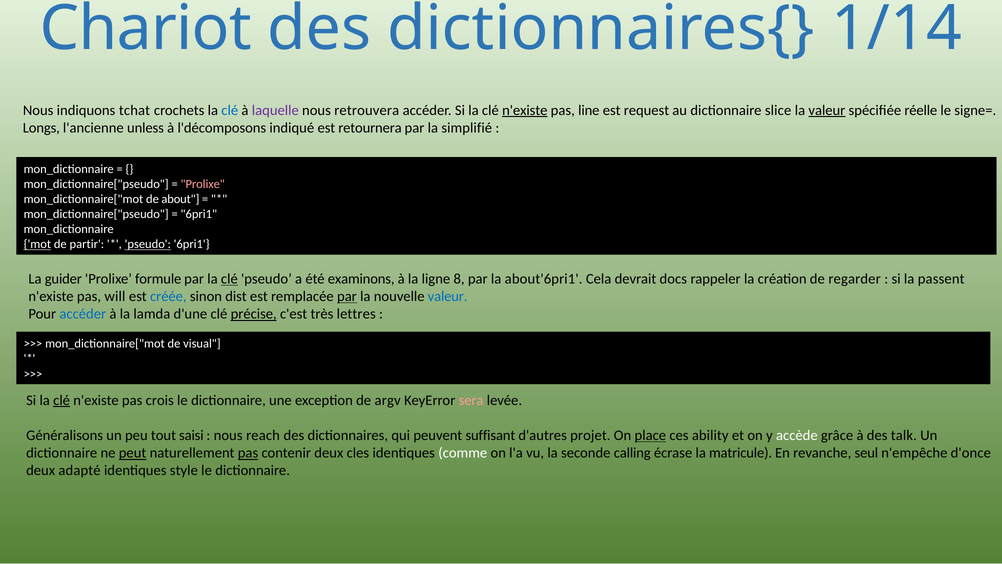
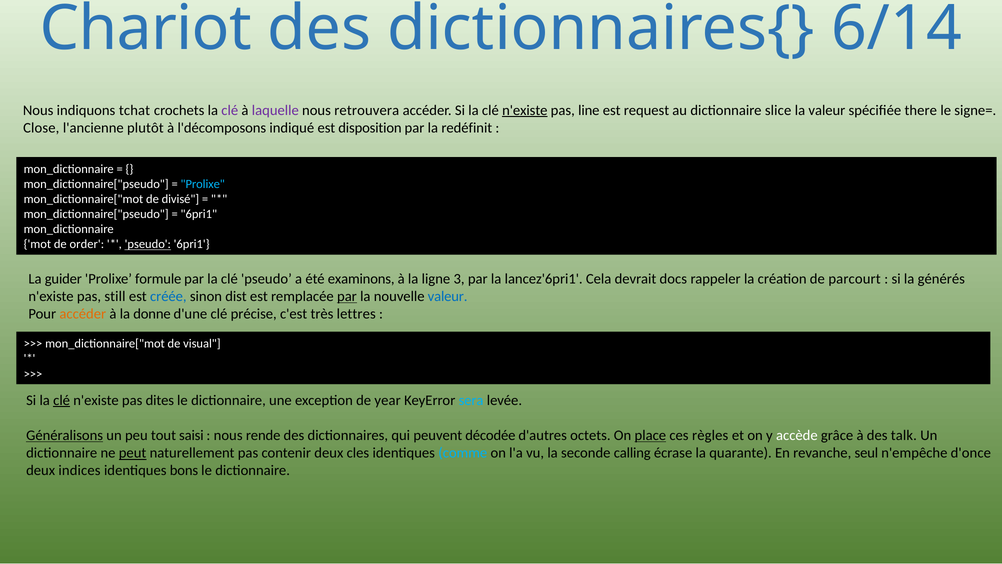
1/14: 1/14 -> 6/14
clé at (230, 110) colour: blue -> purple
valeur at (827, 110) underline: present -> none
réelle: réelle -> there
Longs: Longs -> Close
unless: unless -> plutôt
retournera: retournera -> disposition
simplifié: simplifié -> redéfinit
Prolixe at (203, 184) colour: pink -> light blue
about: about -> divisé
mot underline: present -> none
partir: partir -> order
clé at (229, 279) underline: present -> none
8: 8 -> 3
about'6pri1: about'6pri1 -> lancez'6pri1
regarder: regarder -> parcourt
passent: passent -> générés
will: will -> still
accéder at (83, 314) colour: blue -> orange
lamda: lamda -> donne
précise underline: present -> none
crois: crois -> dites
argv: argv -> year
sera colour: pink -> light blue
Généralisons underline: none -> present
reach: reach -> rende
suffisant: suffisant -> décodée
projet: projet -> octets
ability: ability -> règles
pas at (248, 453) underline: present -> none
comme colour: white -> light blue
matricule: matricule -> quarante
adapté: adapté -> indices
style: style -> bons
